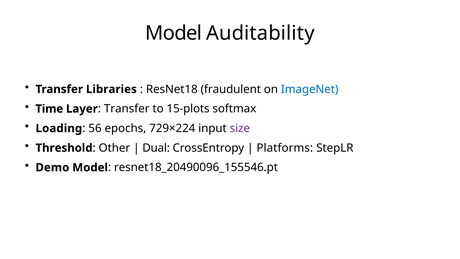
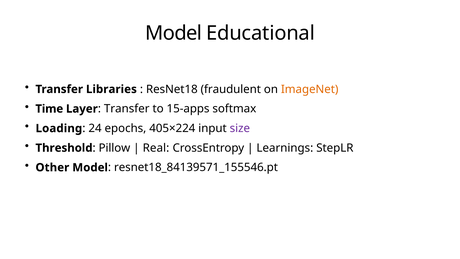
Auditability: Auditability -> Educational
ImageNet colour: blue -> orange
15-plots: 15-plots -> 15-apps
56: 56 -> 24
729×224: 729×224 -> 405×224
Other: Other -> Pillow
Dual: Dual -> Real
Platforms: Platforms -> Learnings
Demo: Demo -> Other
resnet18_20490096_155546.pt: resnet18_20490096_155546.pt -> resnet18_84139571_155546.pt
